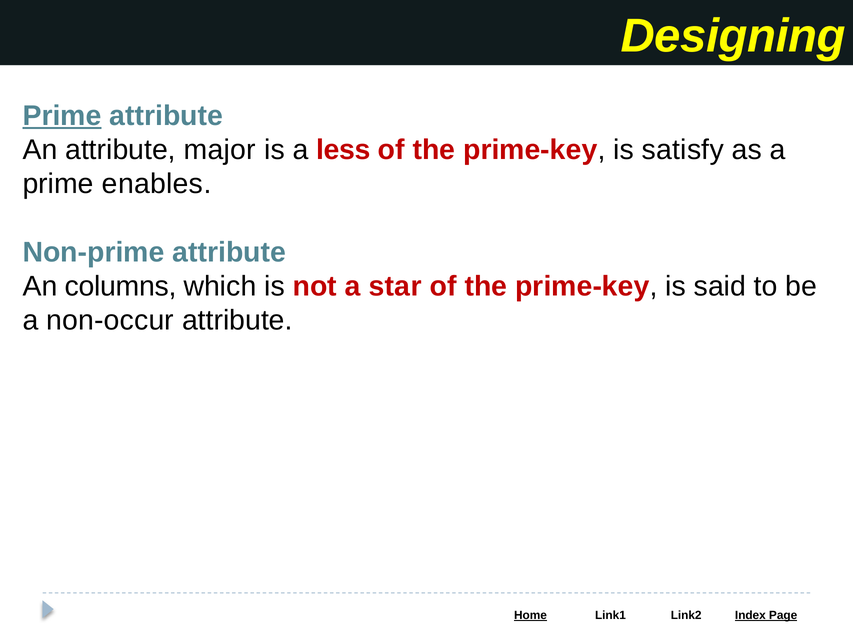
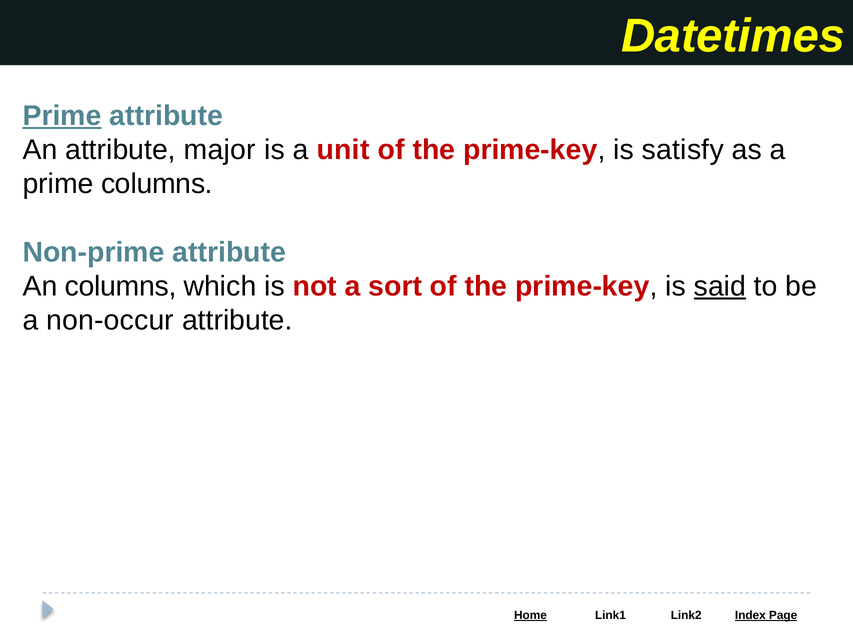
Designing: Designing -> Datetimes
less: less -> unit
prime enables: enables -> columns
star: star -> sort
said underline: none -> present
